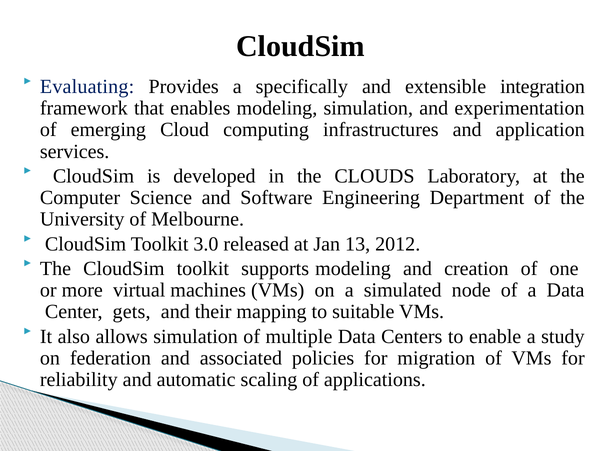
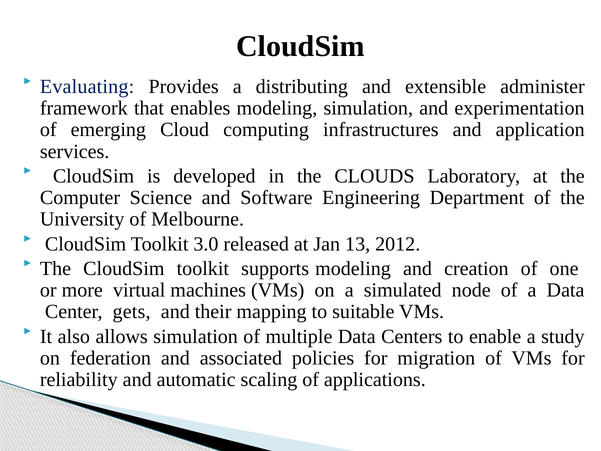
specifically: specifically -> distributing
integration: integration -> administer
